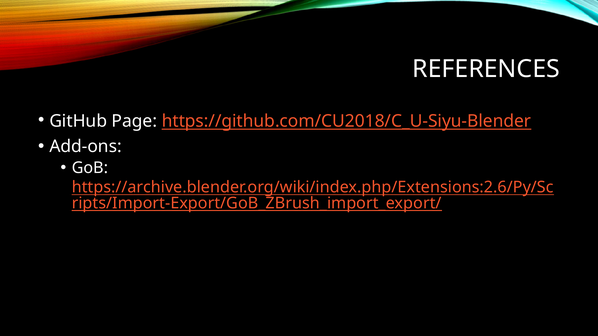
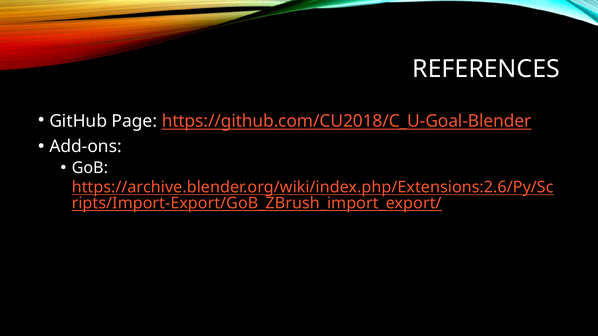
https://github.com/CU2018/C_U-Siyu-Blender: https://github.com/CU2018/C_U-Siyu-Blender -> https://github.com/CU2018/C_U-Goal-Blender
